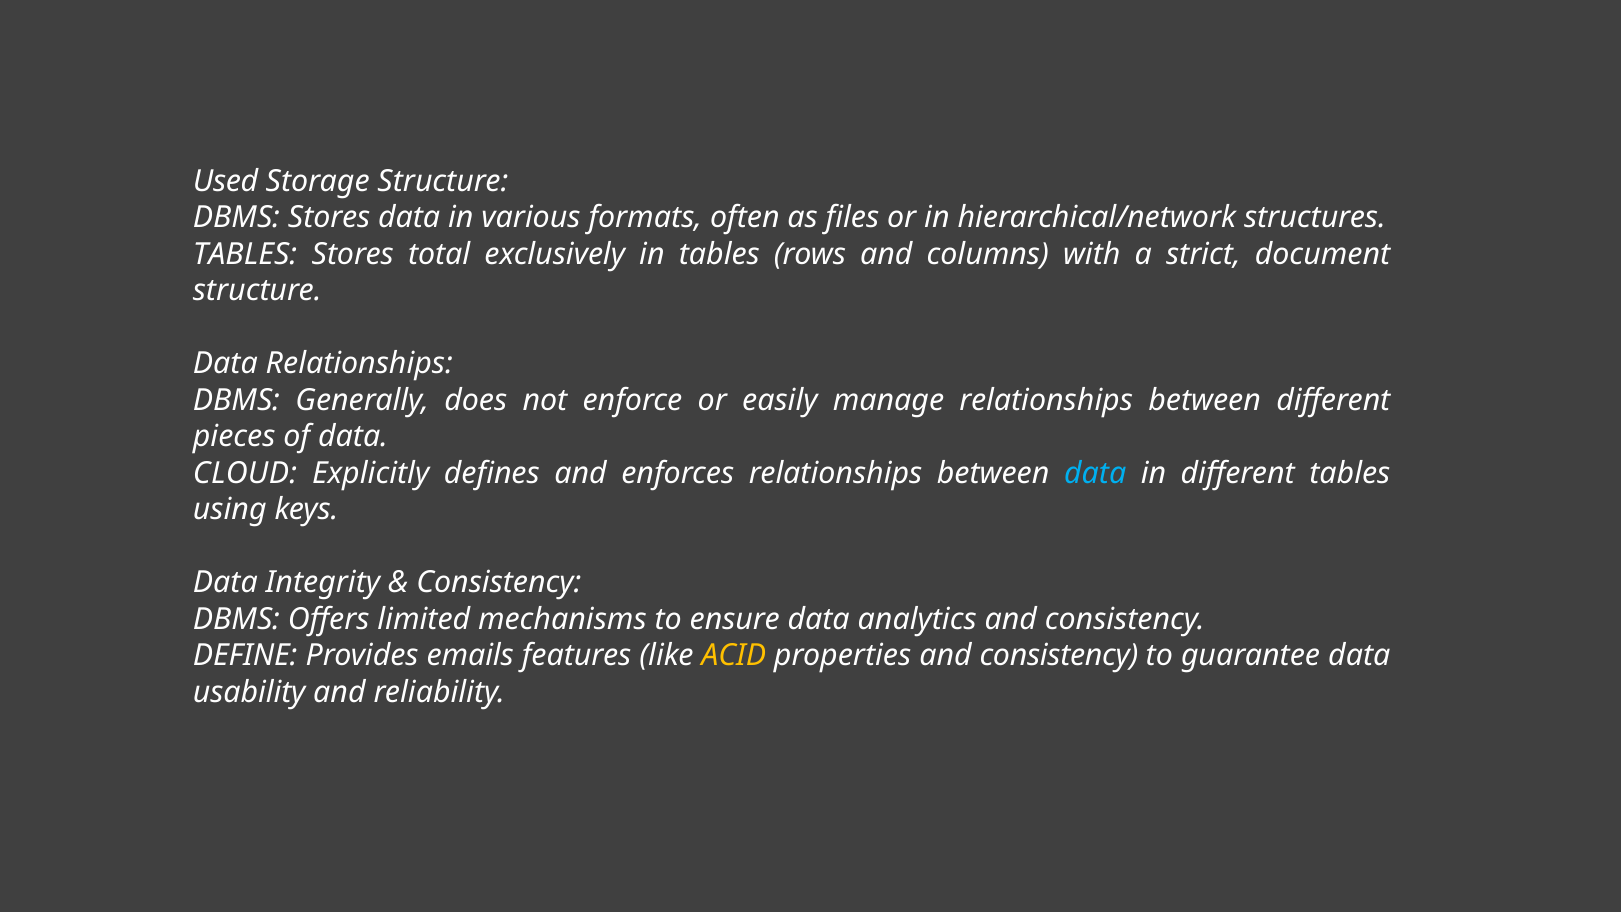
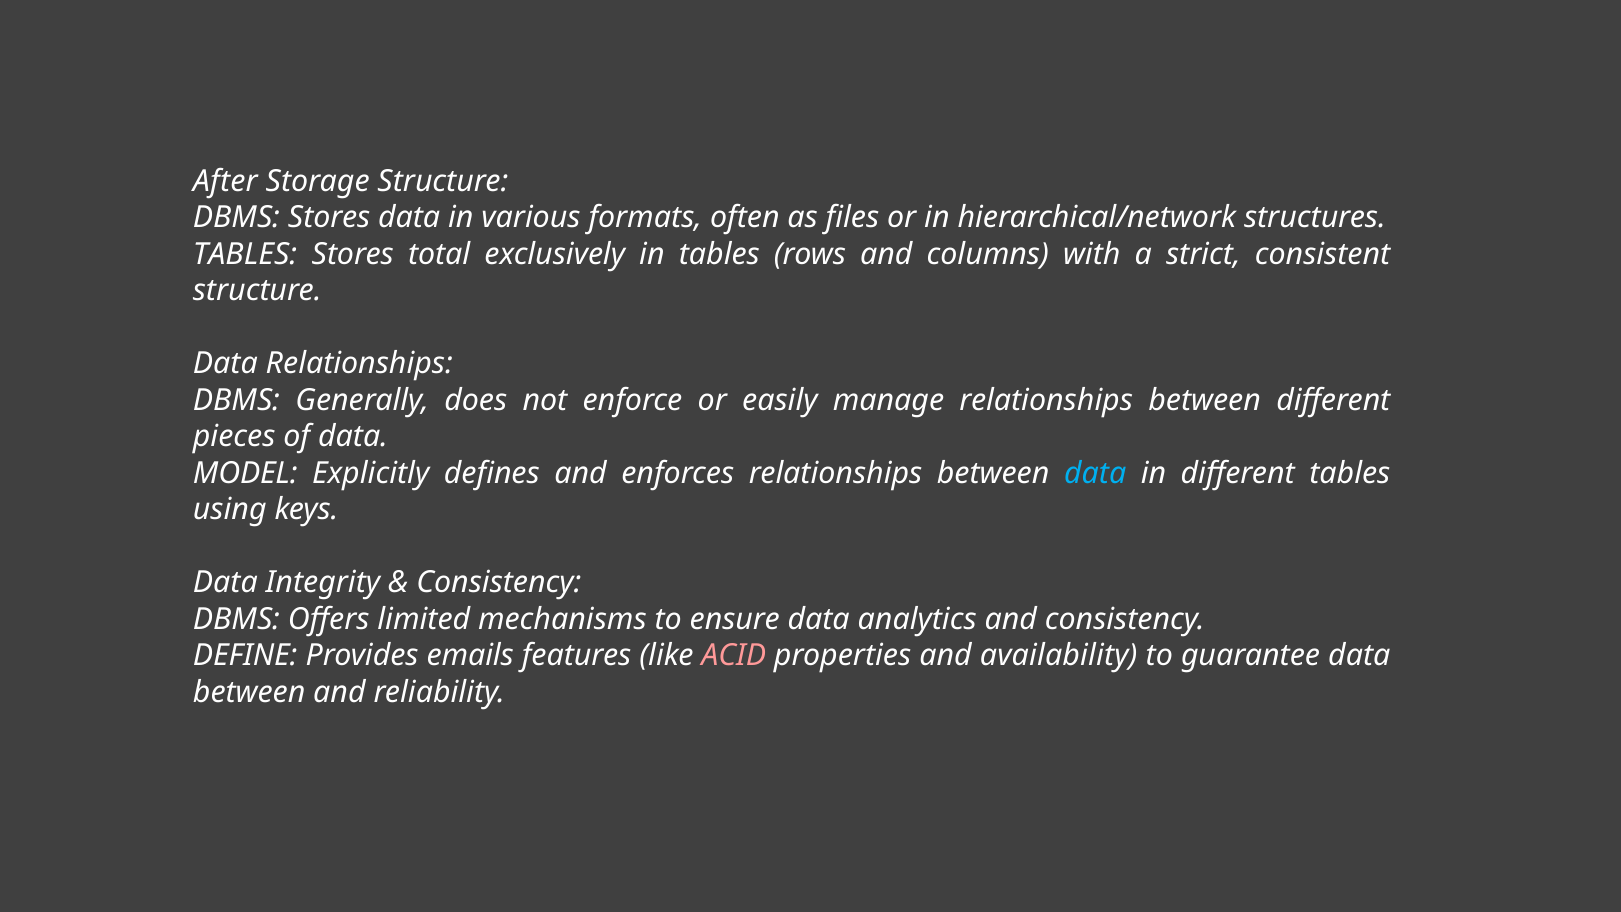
Used: Used -> After
document: document -> consistent
CLOUD: CLOUD -> MODEL
ACID colour: yellow -> pink
properties and consistency: consistency -> availability
usability at (249, 692): usability -> between
